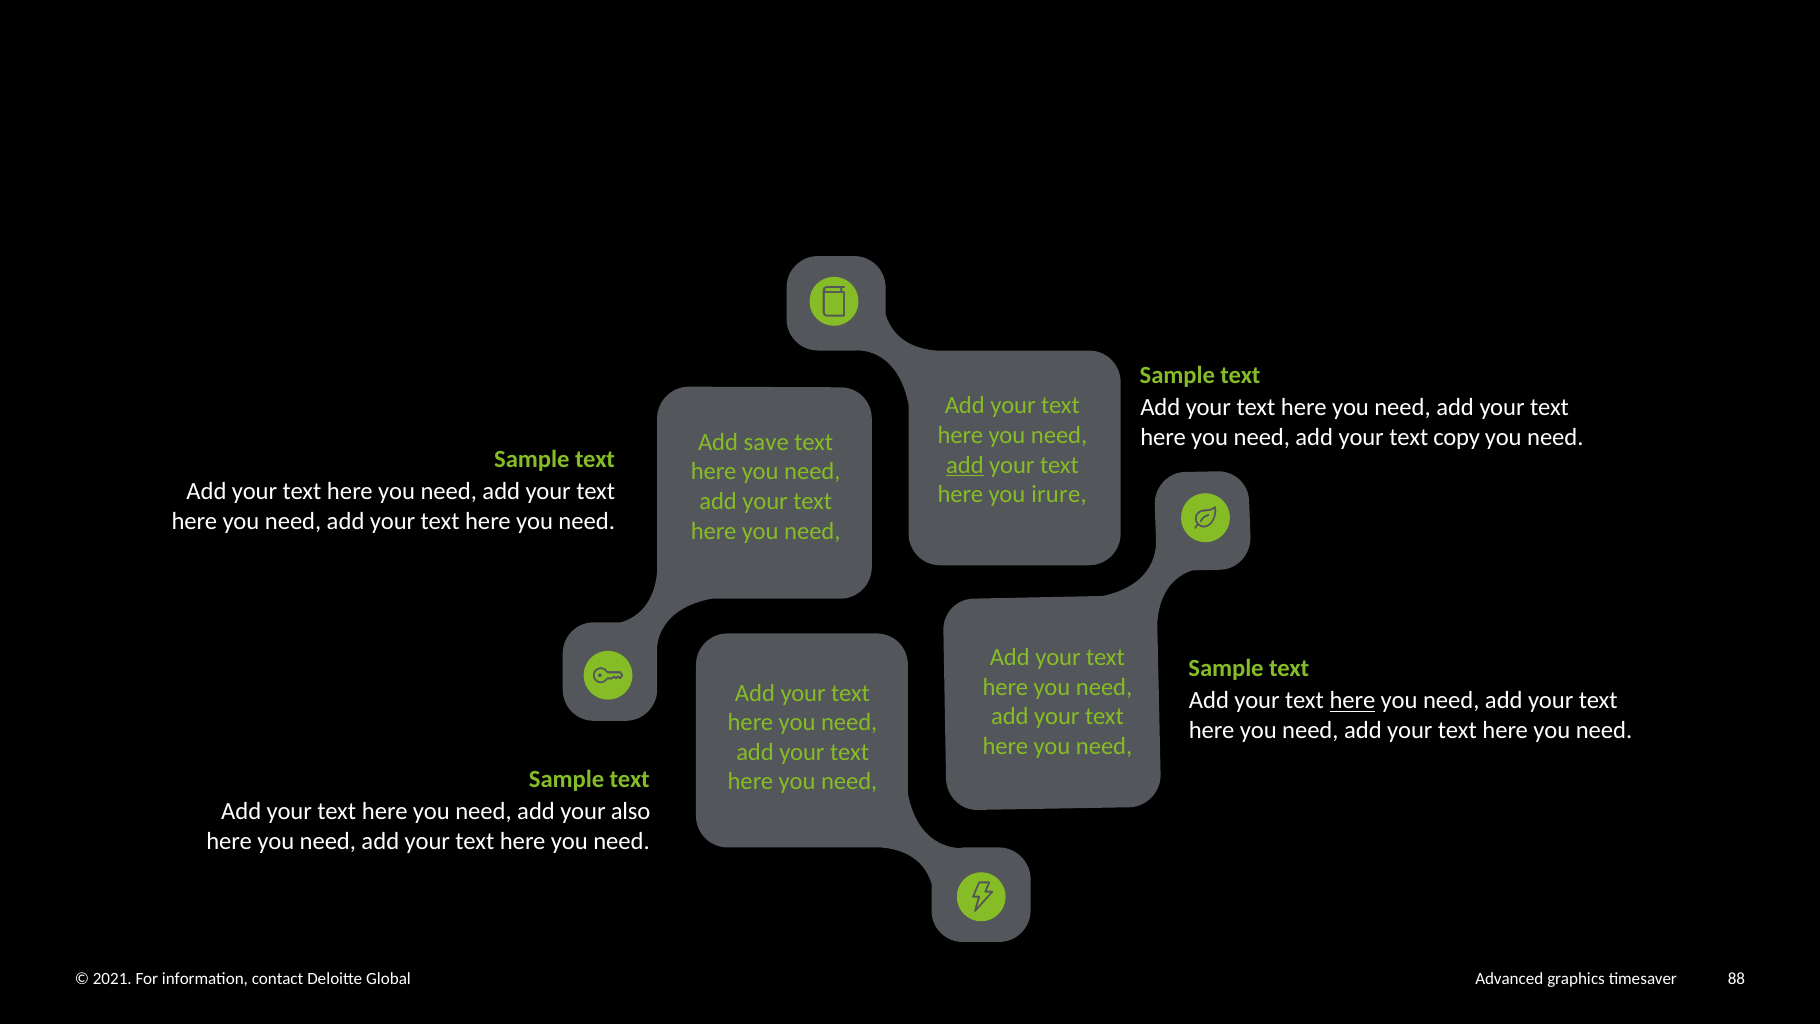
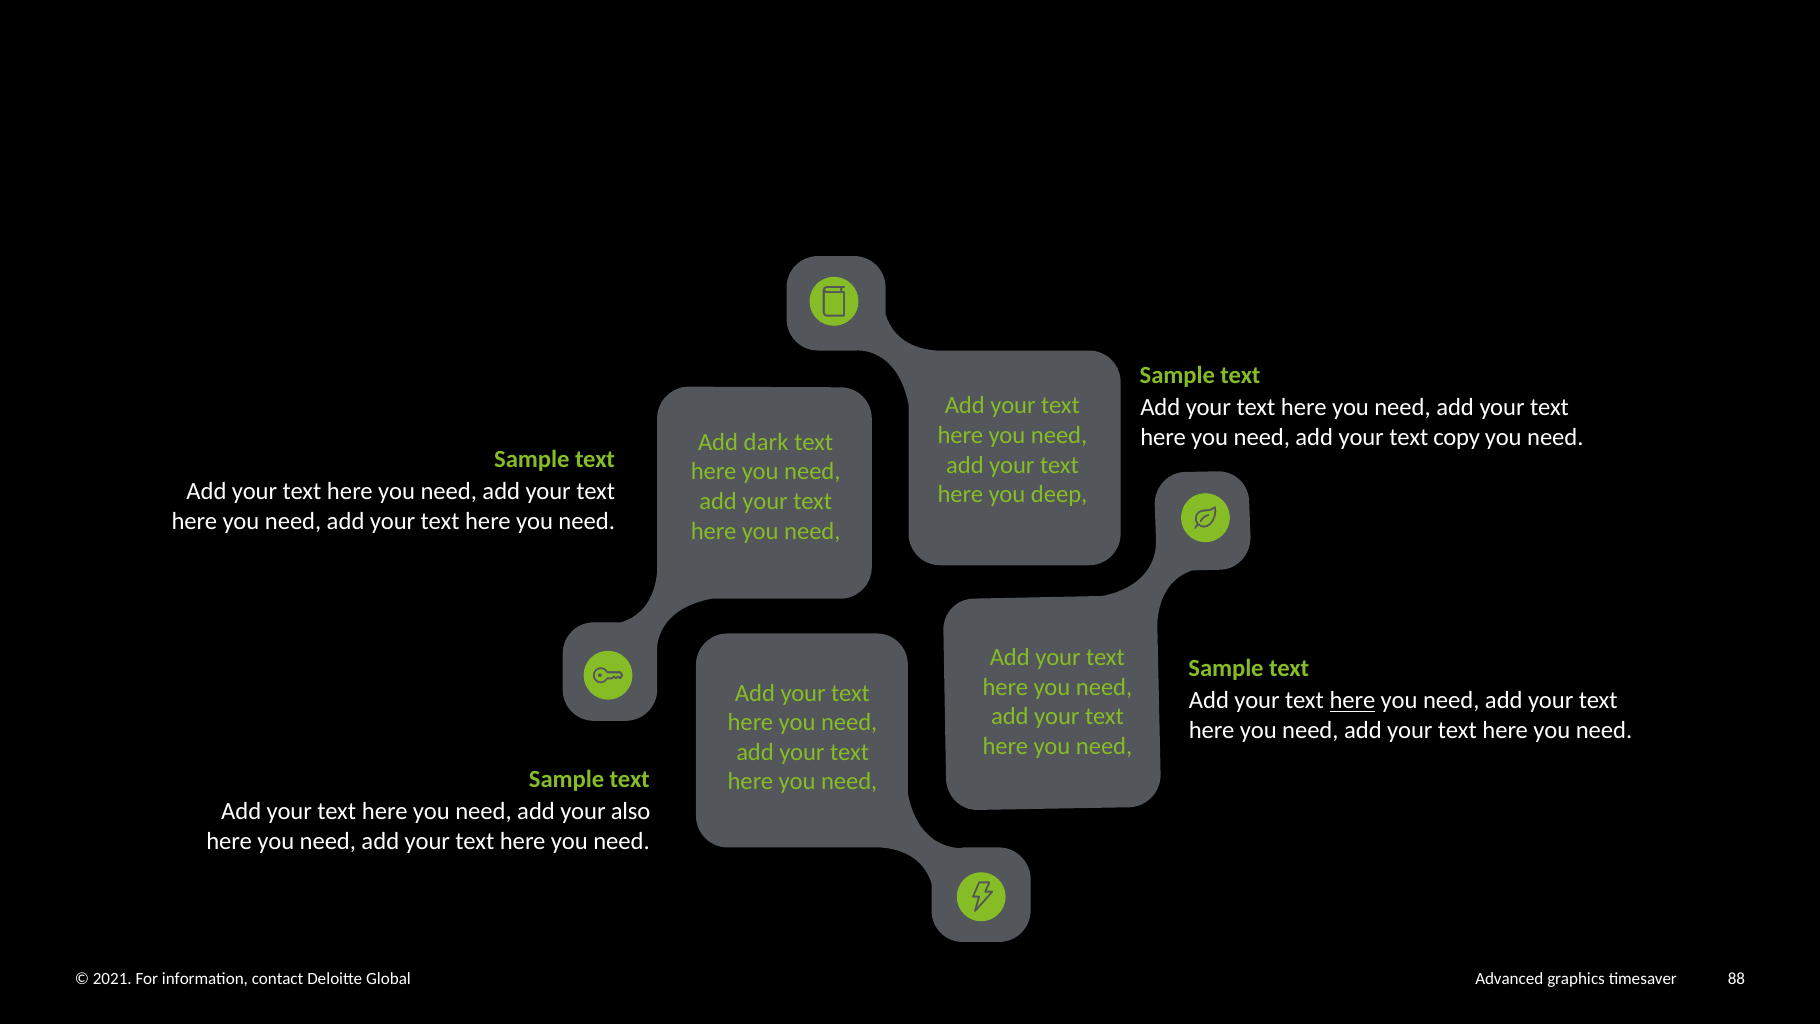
save: save -> dark
add at (965, 465) underline: present -> none
irure: irure -> deep
